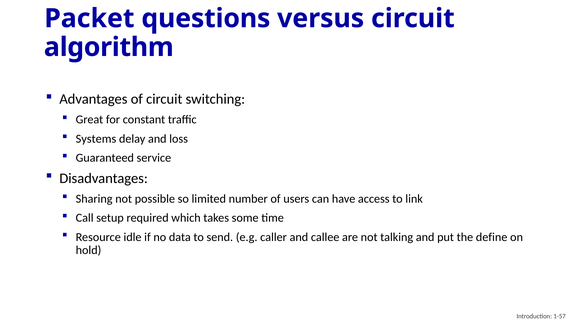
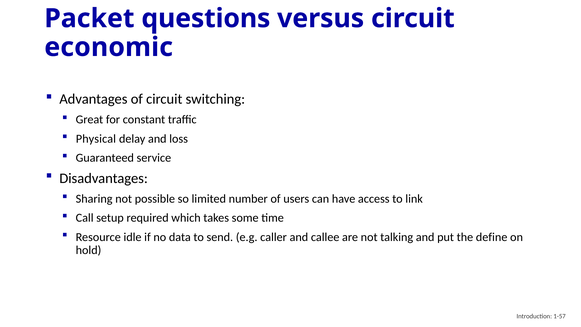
algorithm: algorithm -> economic
Systems: Systems -> Physical
